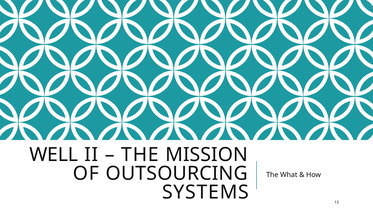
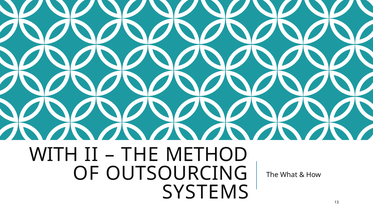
WELL: WELL -> WITH
MISSION: MISSION -> METHOD
